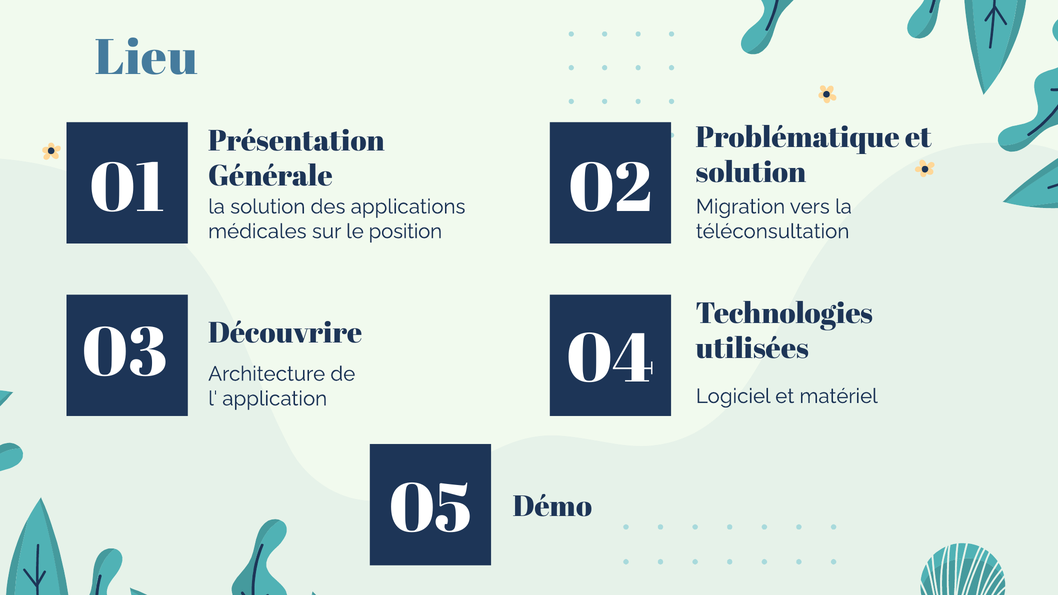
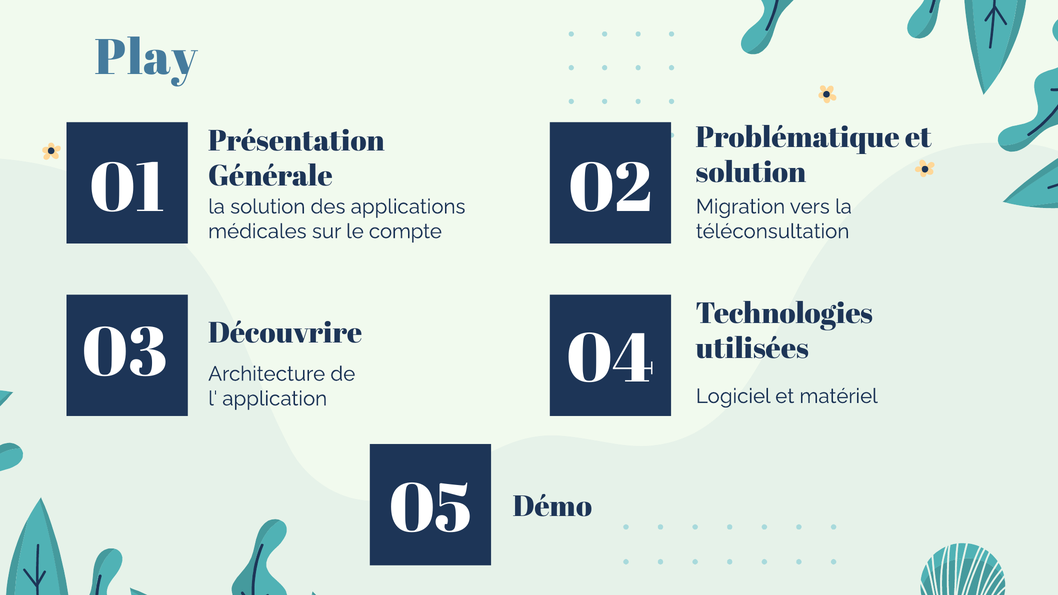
Lieu: Lieu -> Play
position: position -> compte
